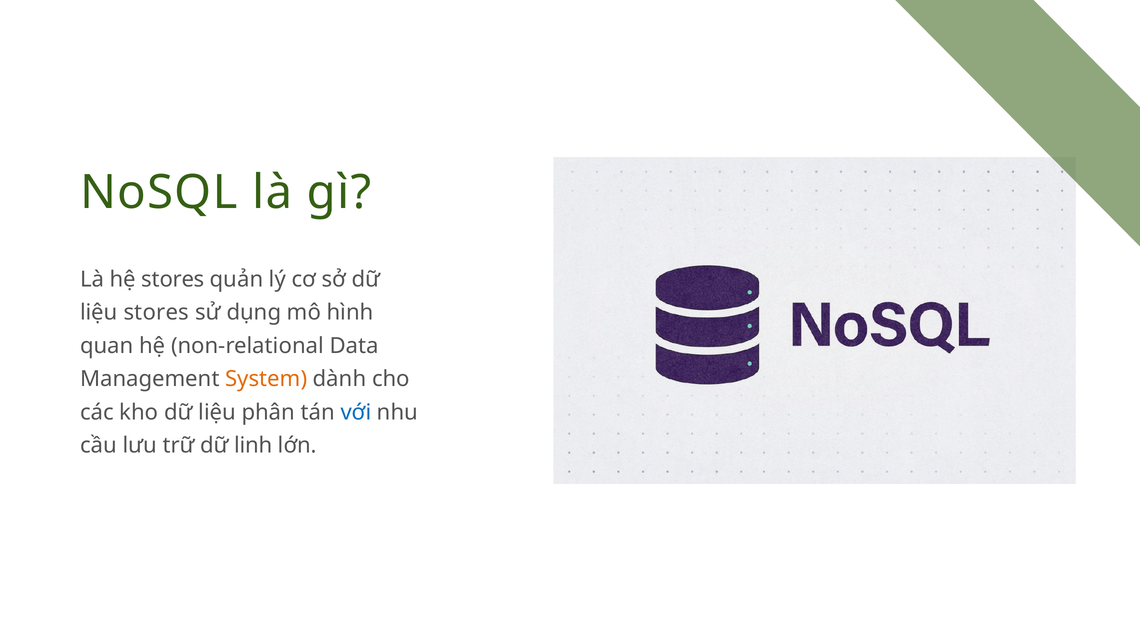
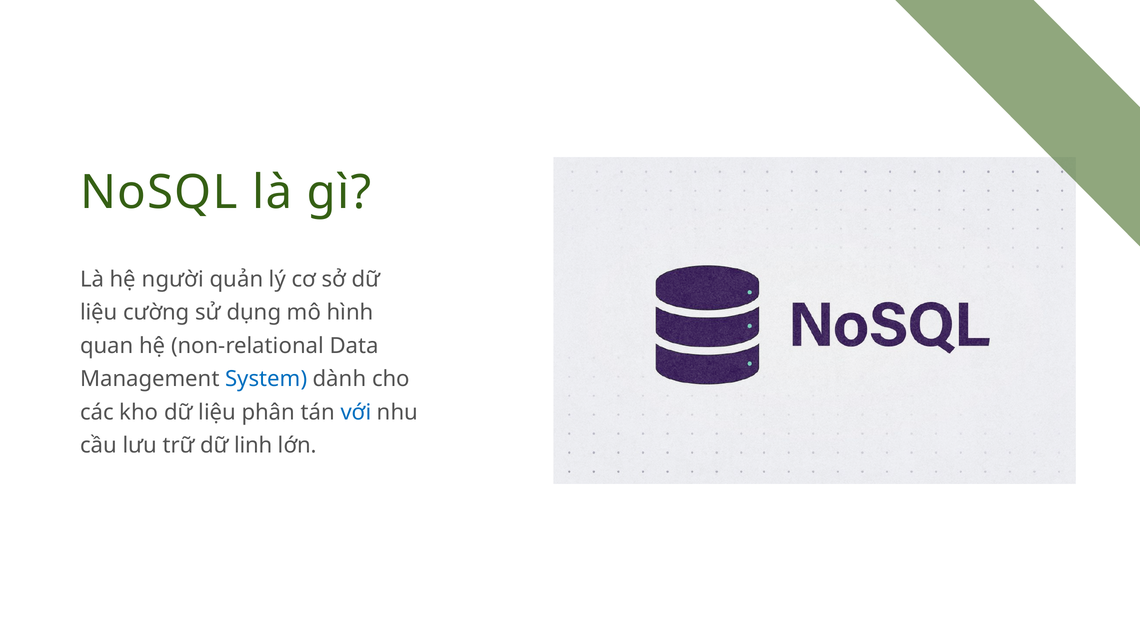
hệ stores: stores -> người
liệu stores: stores -> cường
System colour: orange -> blue
